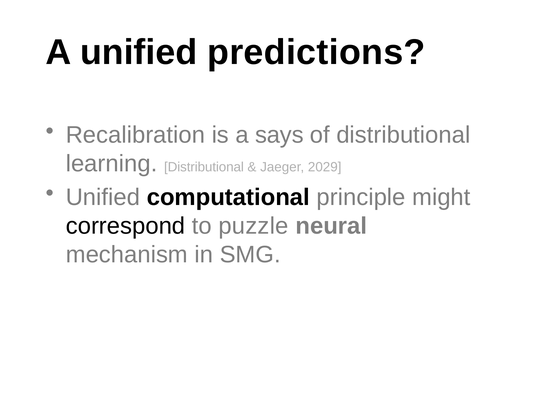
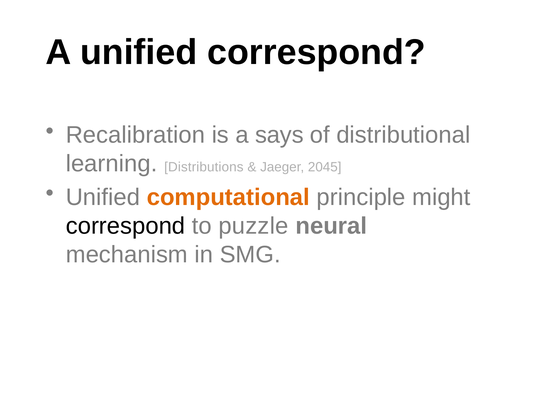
unified predictions: predictions -> correspond
learning Distributional: Distributional -> Distributions
2029: 2029 -> 2045
computational colour: black -> orange
